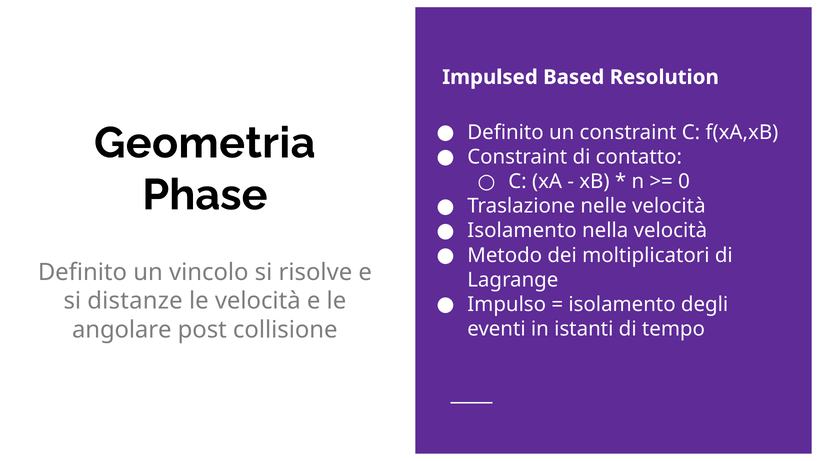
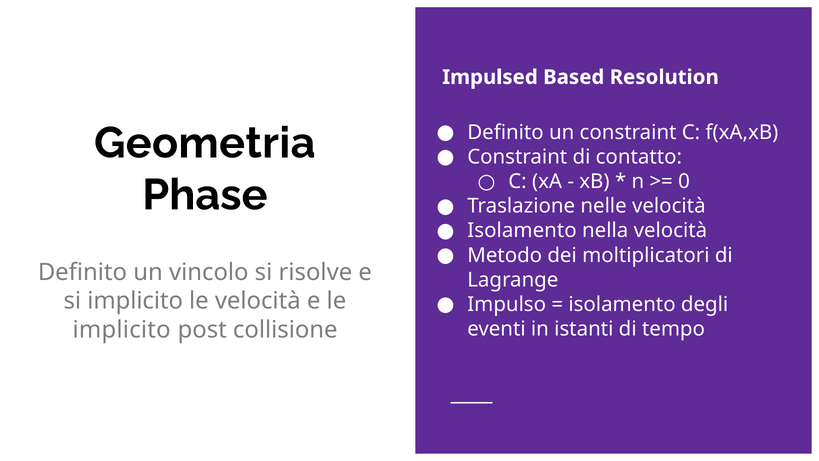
si distanze: distanze -> implicito
angolare at (122, 330): angolare -> implicito
